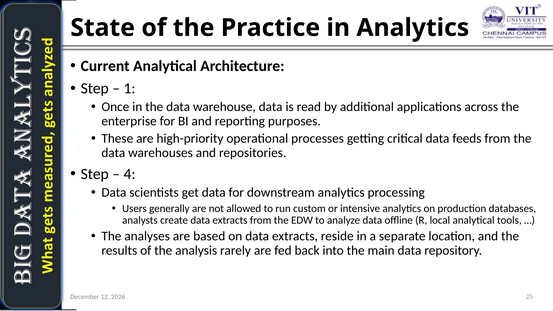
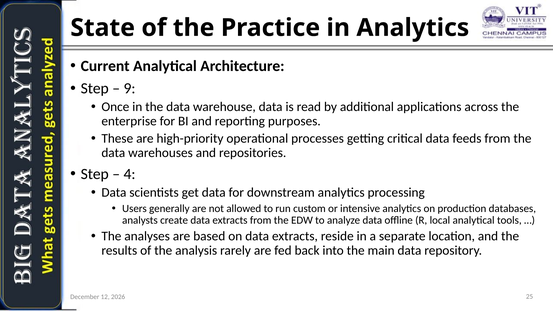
1: 1 -> 9
